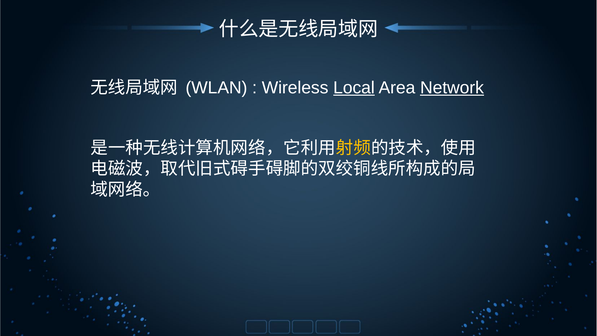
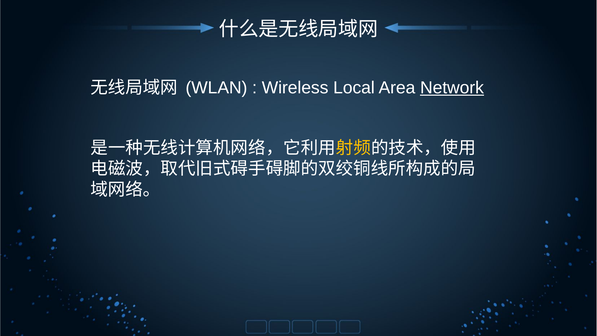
Local underline: present -> none
